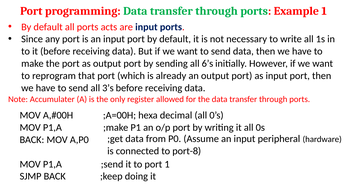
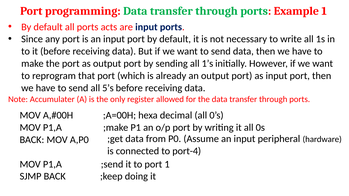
6’s: 6’s -> 1’s
3’s: 3’s -> 5’s
port-8: port-8 -> port-4
